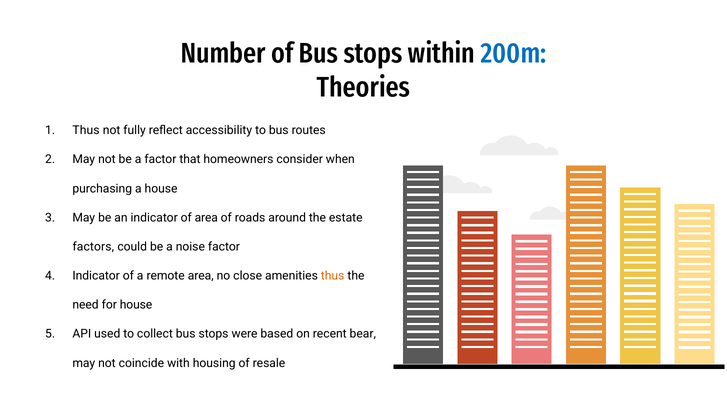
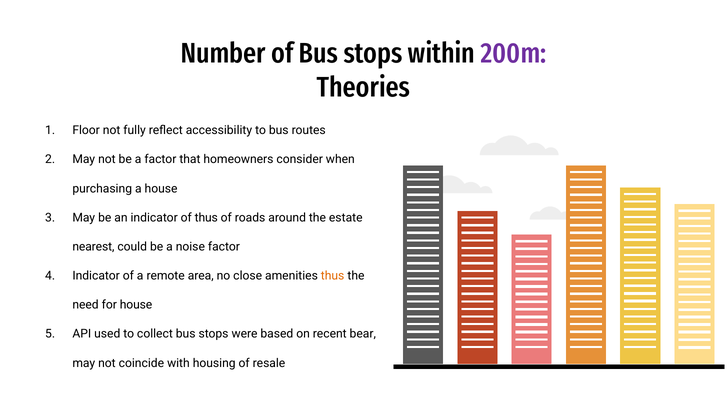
200m colour: blue -> purple
Thus at (86, 130): Thus -> Floor
of area: area -> thus
factors: factors -> nearest
